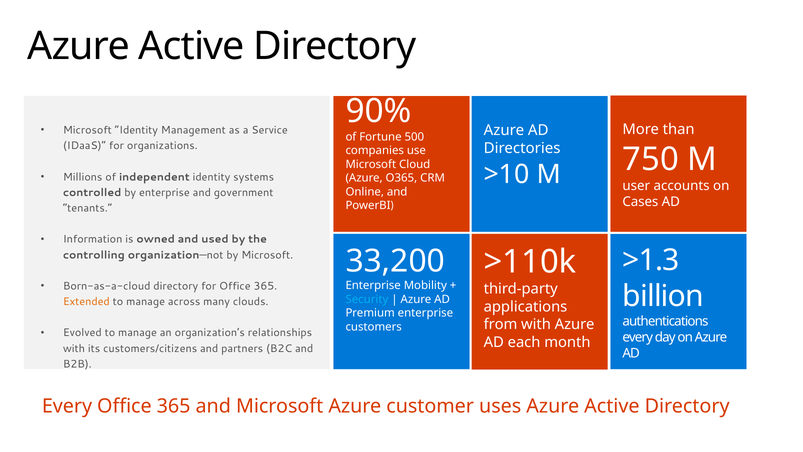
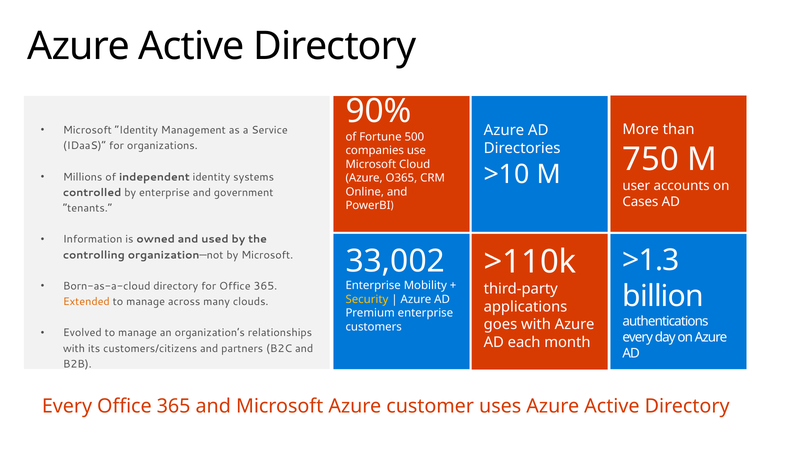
33,200: 33,200 -> 33,002
Security colour: light blue -> yellow
from: from -> goes
